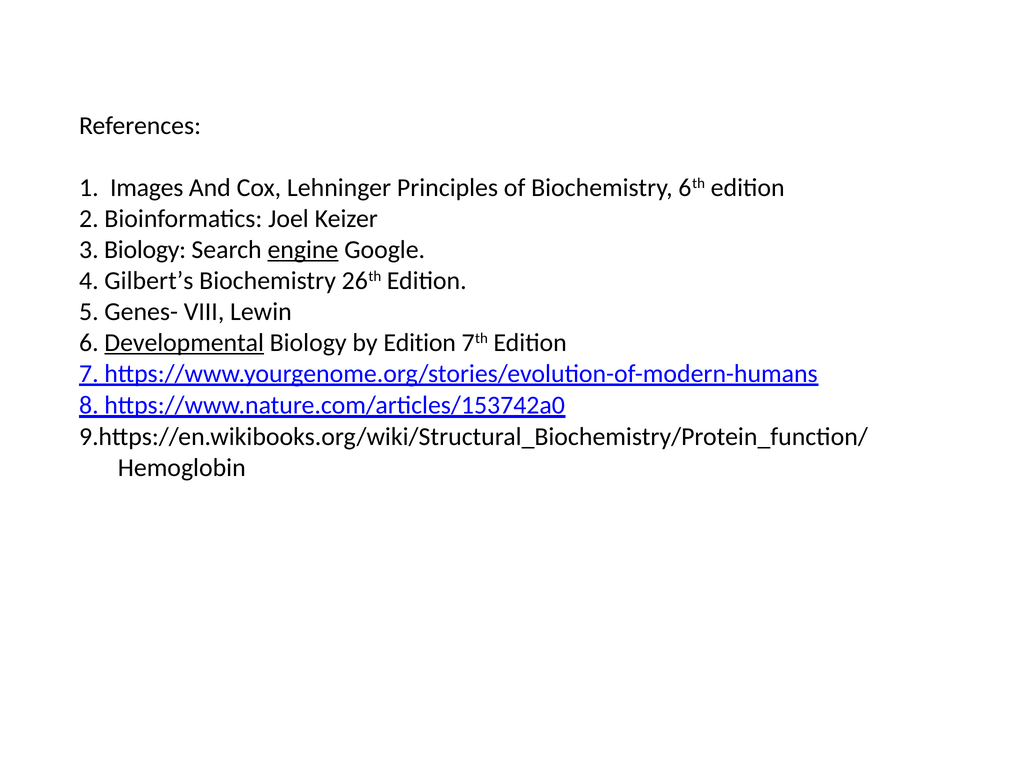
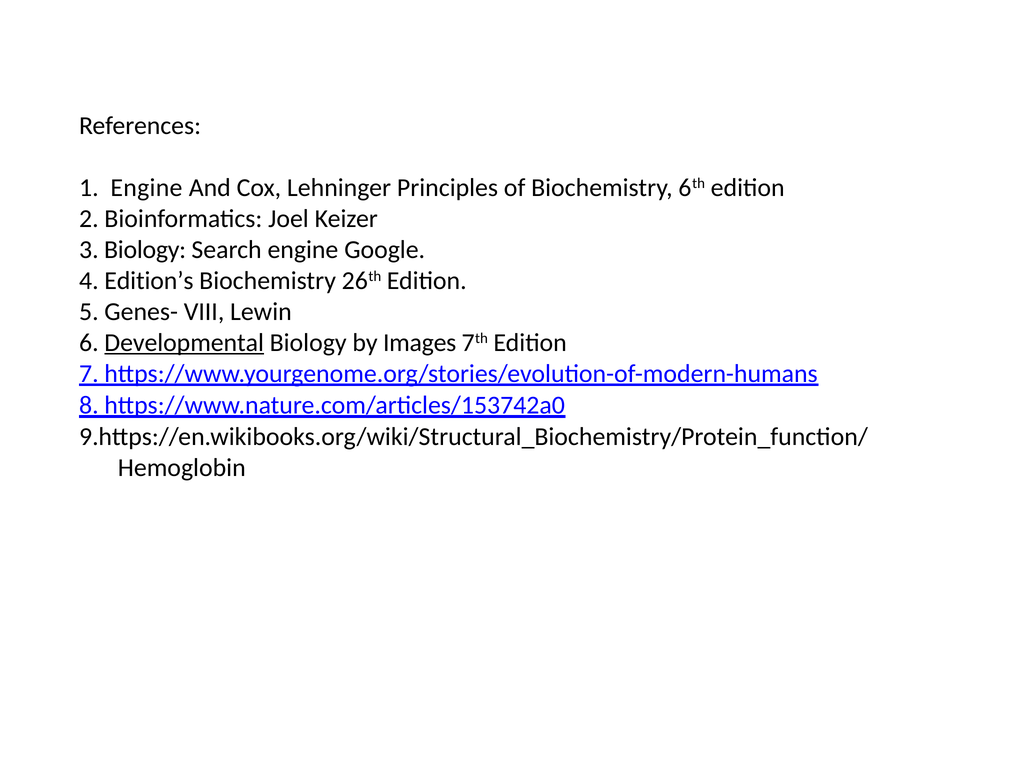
1 Images: Images -> Engine
engine at (303, 250) underline: present -> none
Gilbert’s: Gilbert’s -> Edition’s
by Edition: Edition -> Images
